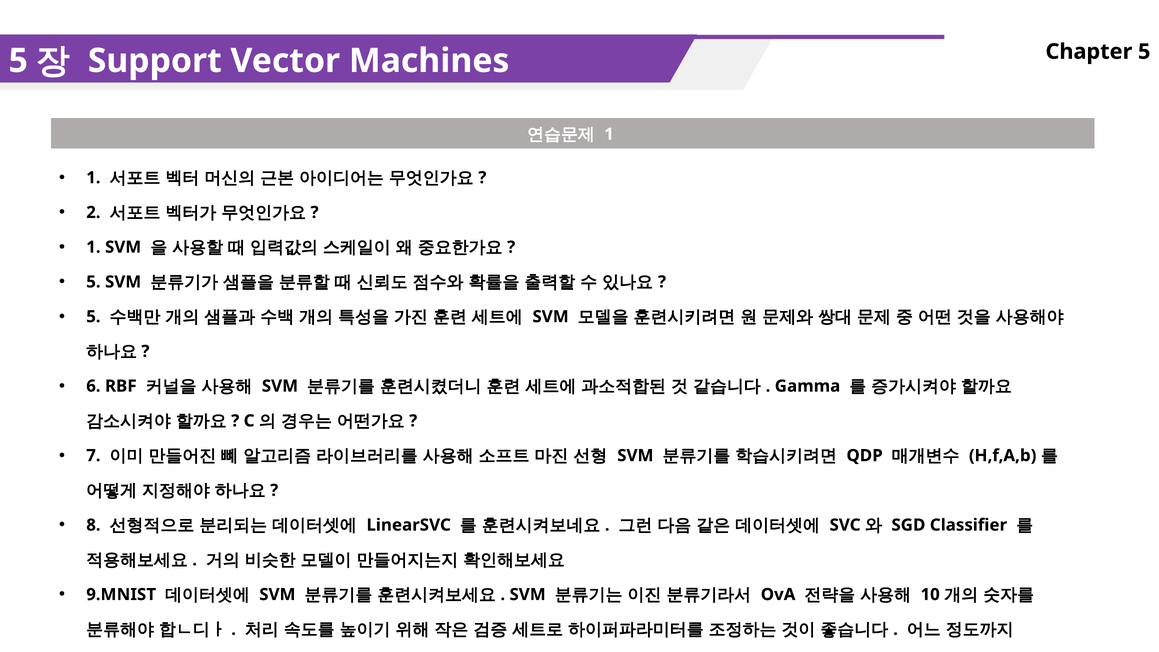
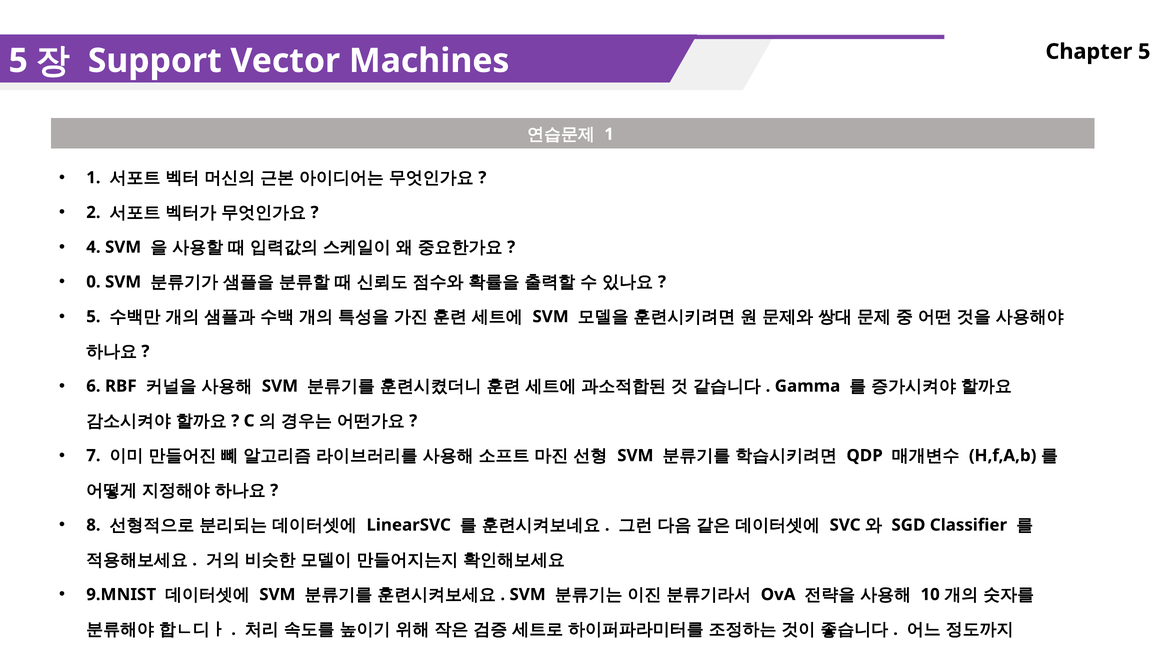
1 at (93, 247): 1 -> 4
5 at (93, 282): 5 -> 0
